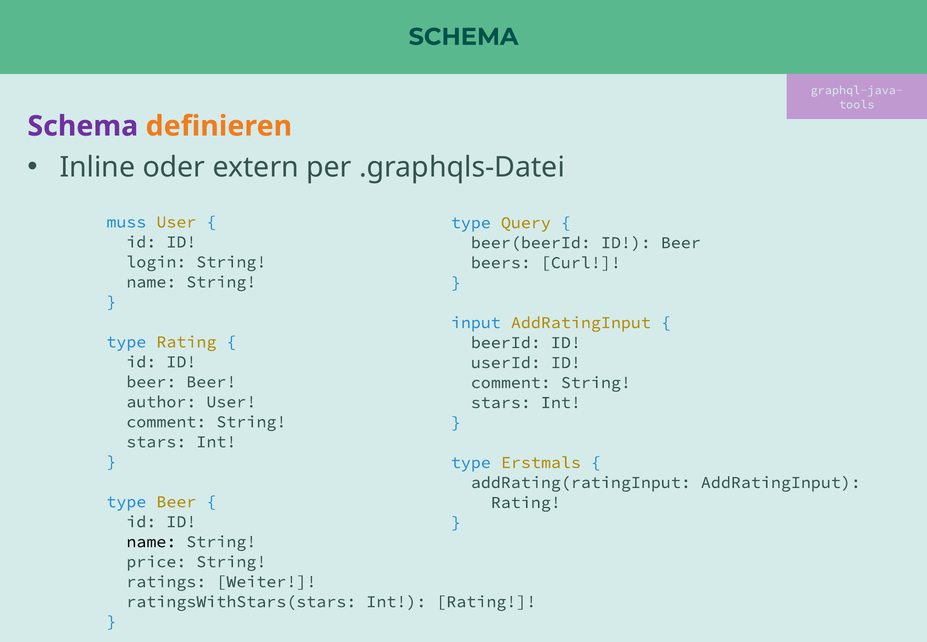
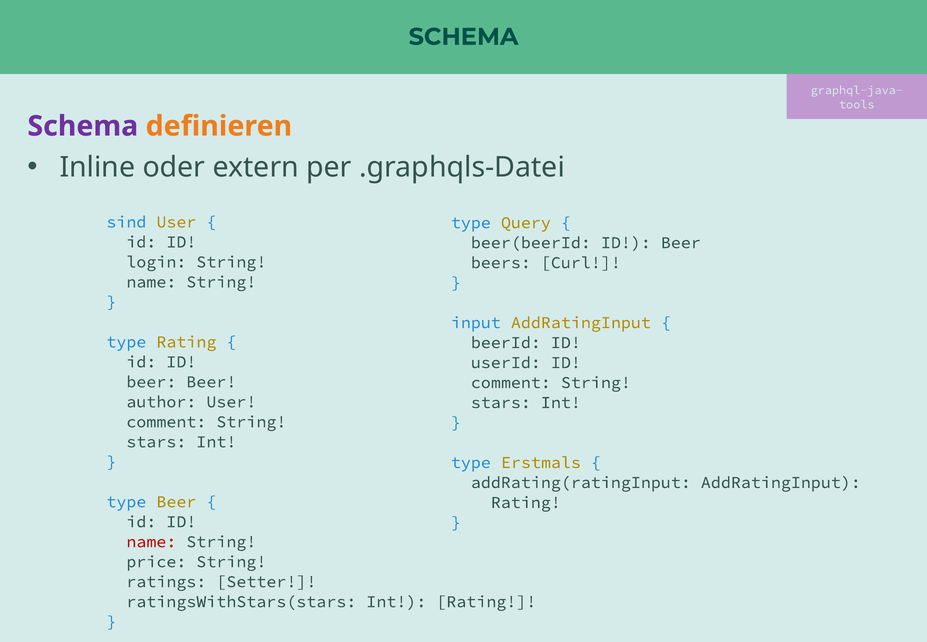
muss: muss -> sind
name at (151, 542) colour: black -> red
Weiter: Weiter -> Setter
